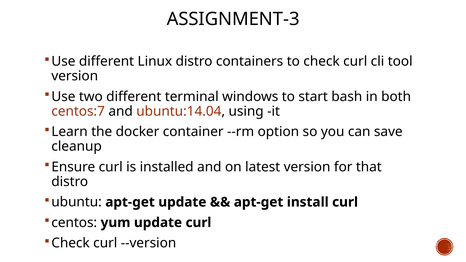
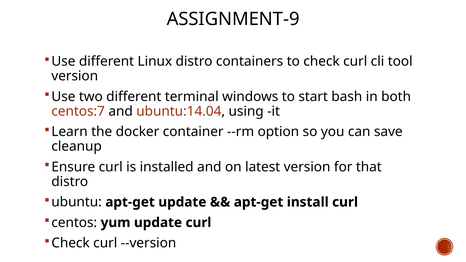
ASSIGNMENT-3: ASSIGNMENT-3 -> ASSIGNMENT-9
